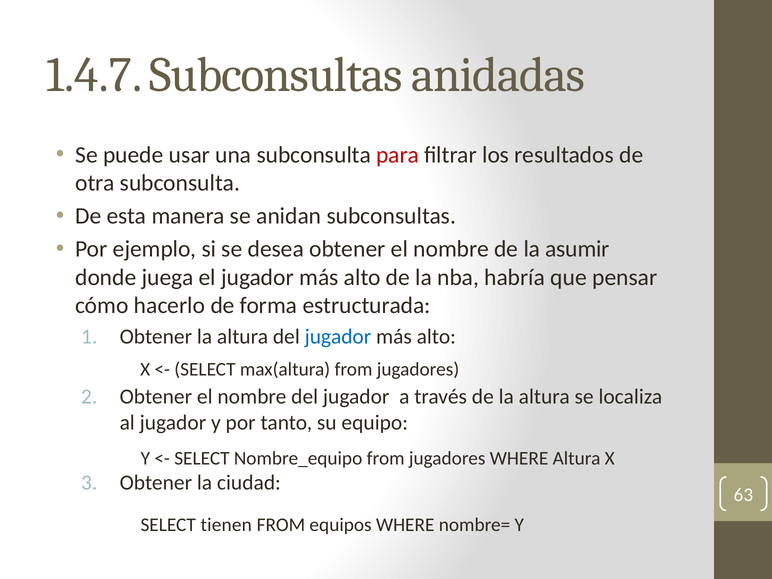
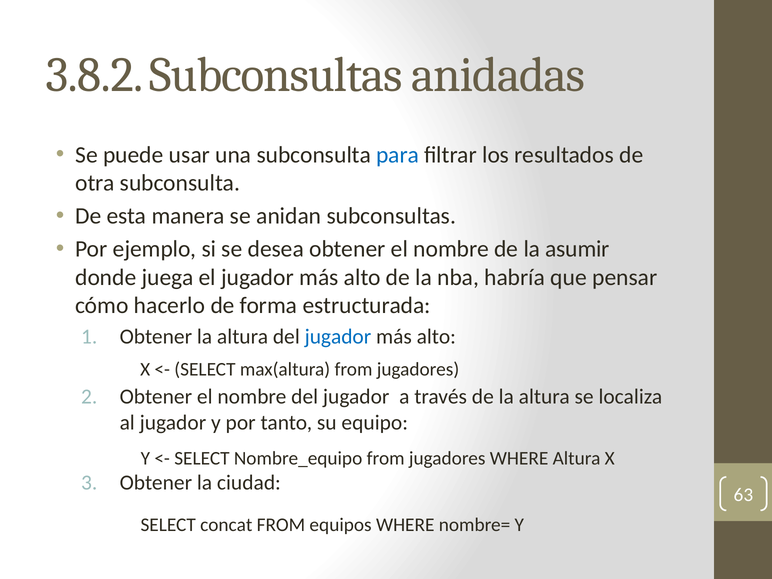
1.4.7: 1.4.7 -> 3.8.2
para colour: red -> blue
tienen: tienen -> concat
